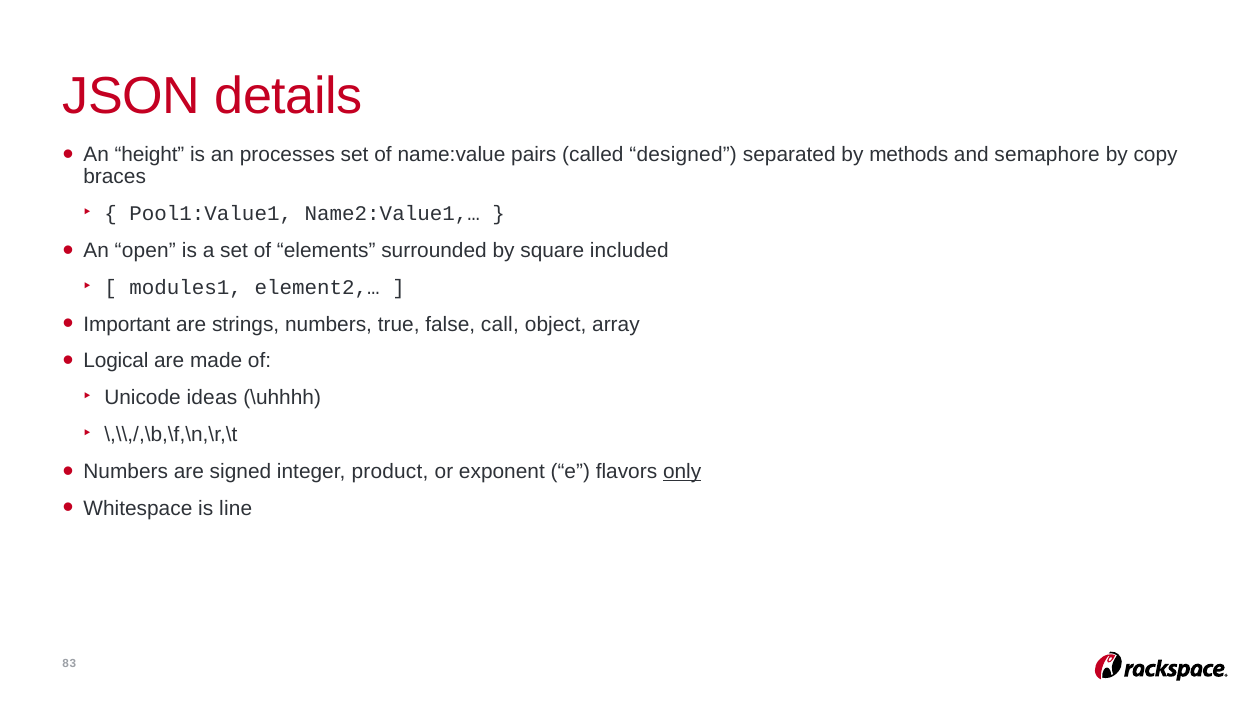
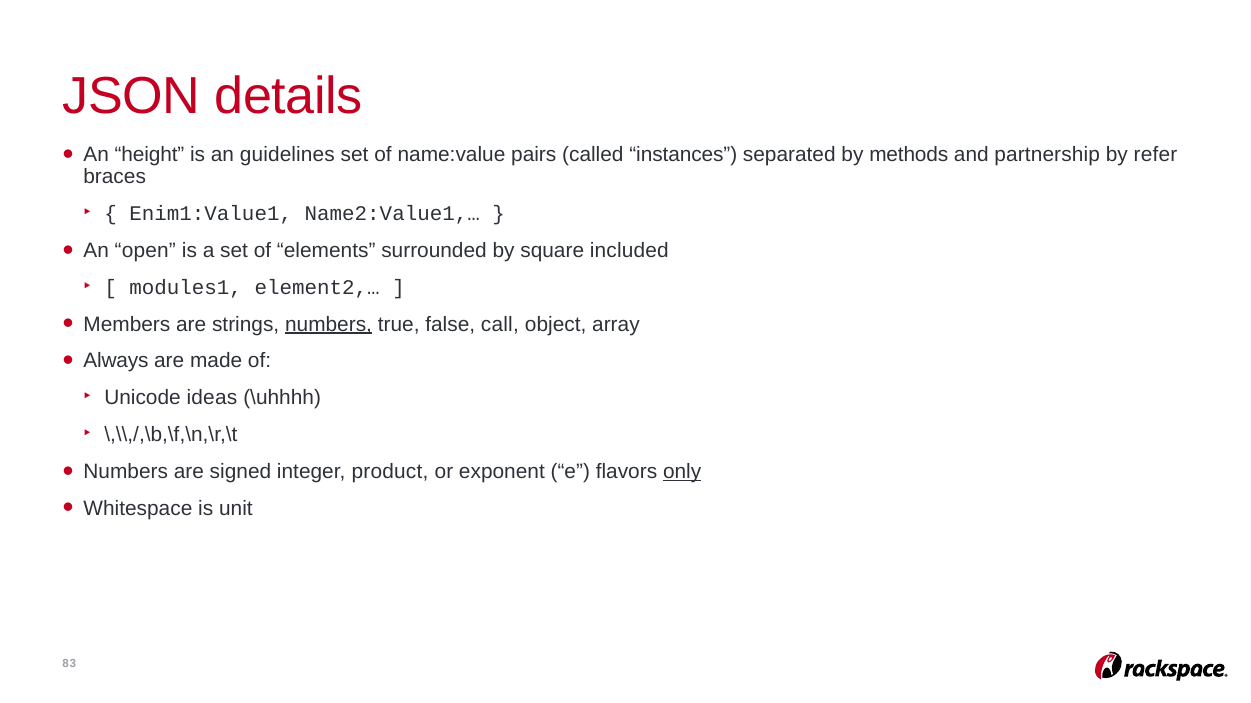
processes: processes -> guidelines
designed: designed -> instances
semaphore: semaphore -> partnership
copy: copy -> refer
Pool1:Value1: Pool1:Value1 -> Enim1:Value1
Important: Important -> Members
numbers at (329, 324) underline: none -> present
Logical: Logical -> Always
line: line -> unit
